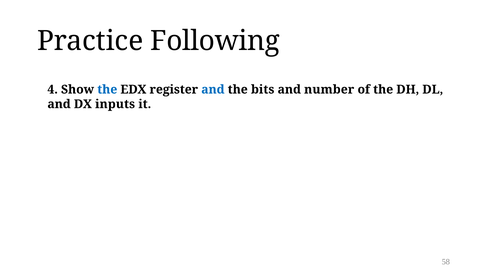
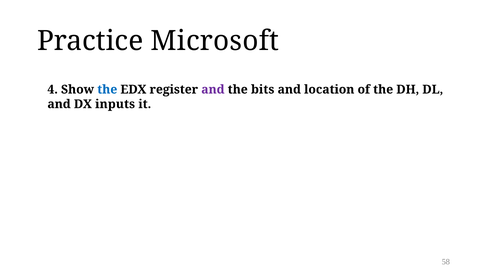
Following: Following -> Microsoft
and at (213, 89) colour: blue -> purple
number: number -> location
